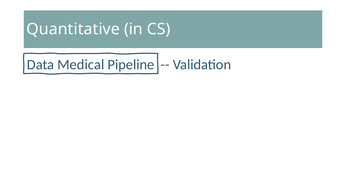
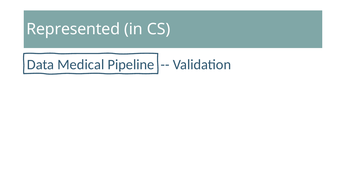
Quantitative: Quantitative -> Represented
